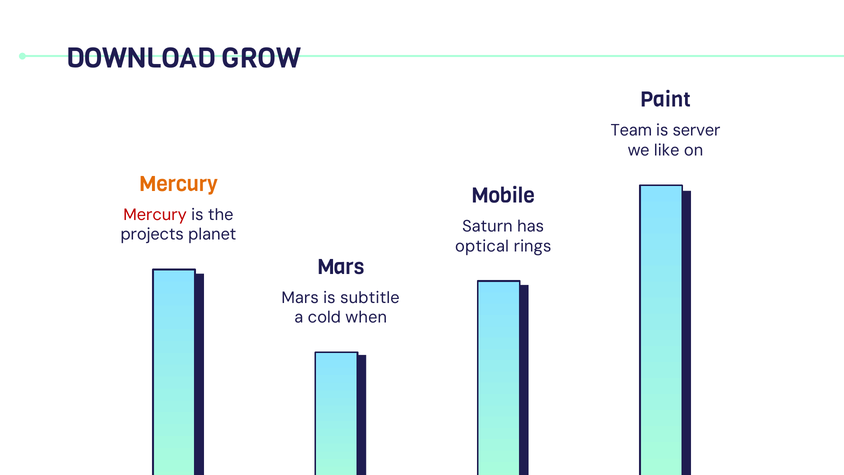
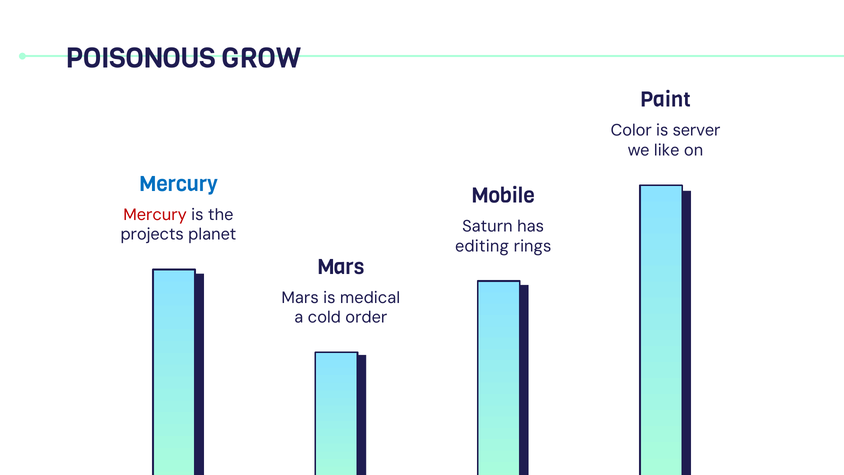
DOWNLOAD: DOWNLOAD -> POISONOUS
Team: Team -> Color
Mercury at (178, 184) colour: orange -> blue
optical: optical -> editing
subtitle: subtitle -> medical
when: when -> order
